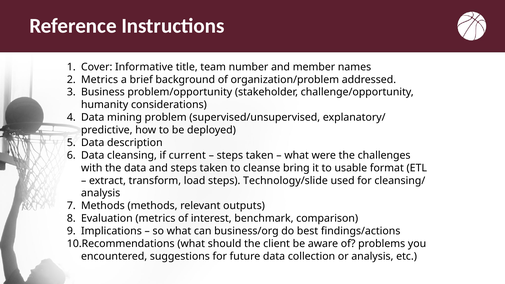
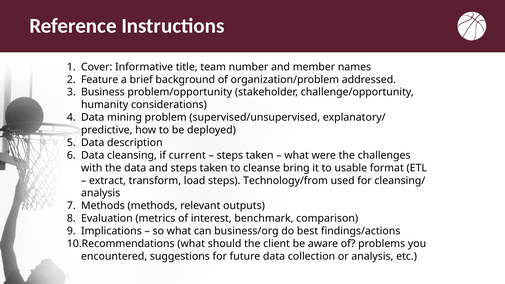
Metrics at (100, 80): Metrics -> Feature
Technology/slide: Technology/slide -> Technology/from
